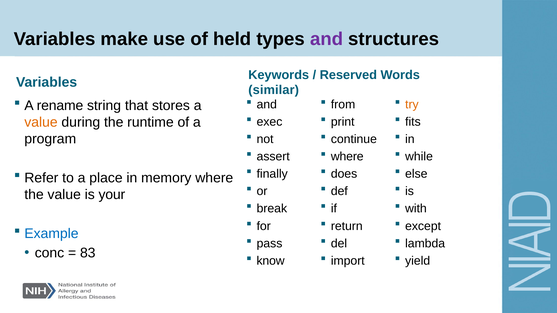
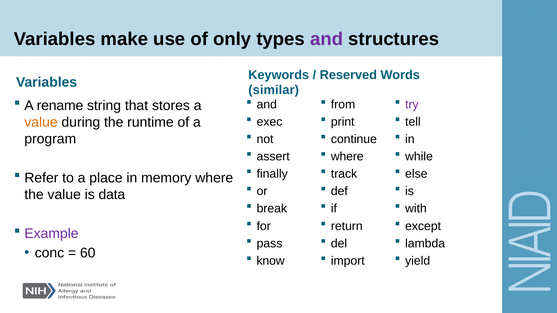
held: held -> only
try colour: orange -> purple
fits: fits -> tell
does: does -> track
your: your -> data
Example colour: blue -> purple
83: 83 -> 60
